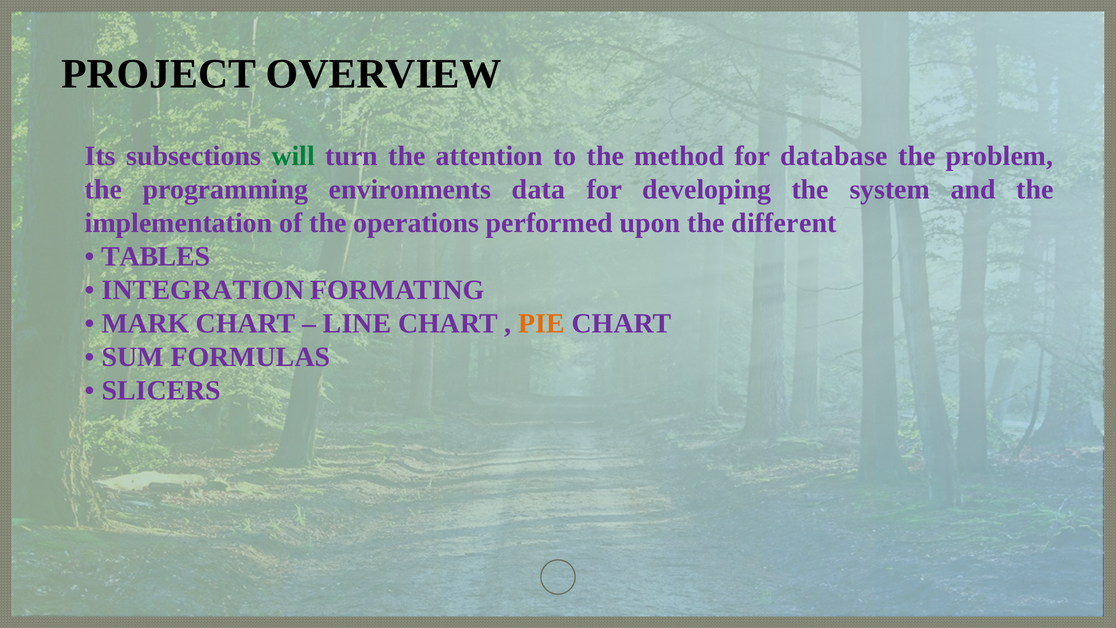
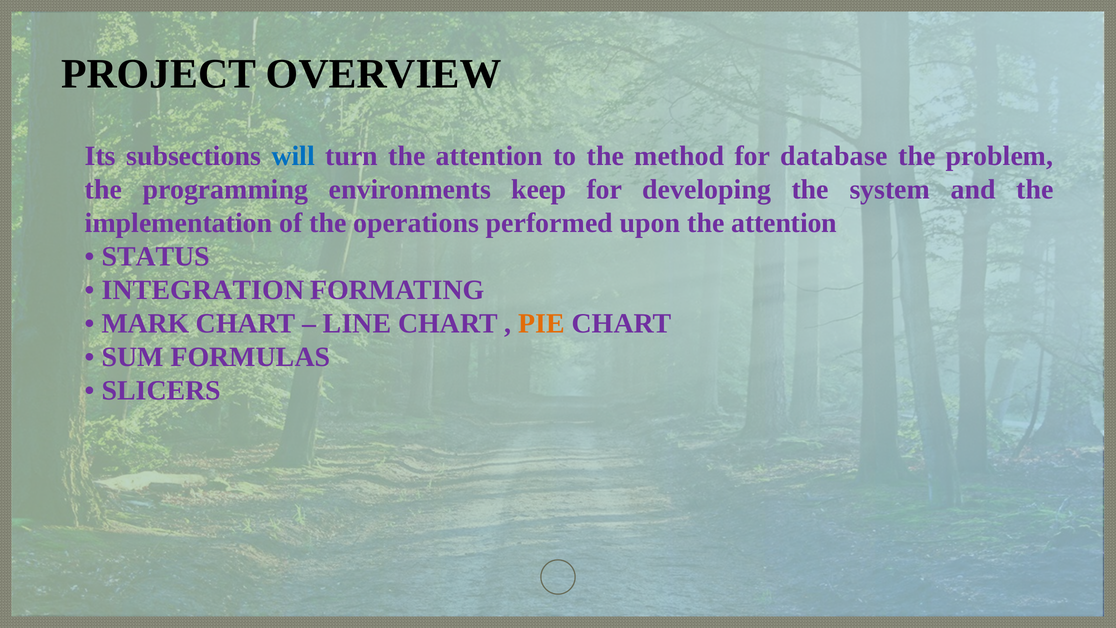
will colour: green -> blue
data: data -> keep
upon the different: different -> attention
TABLES: TABLES -> STATUS
